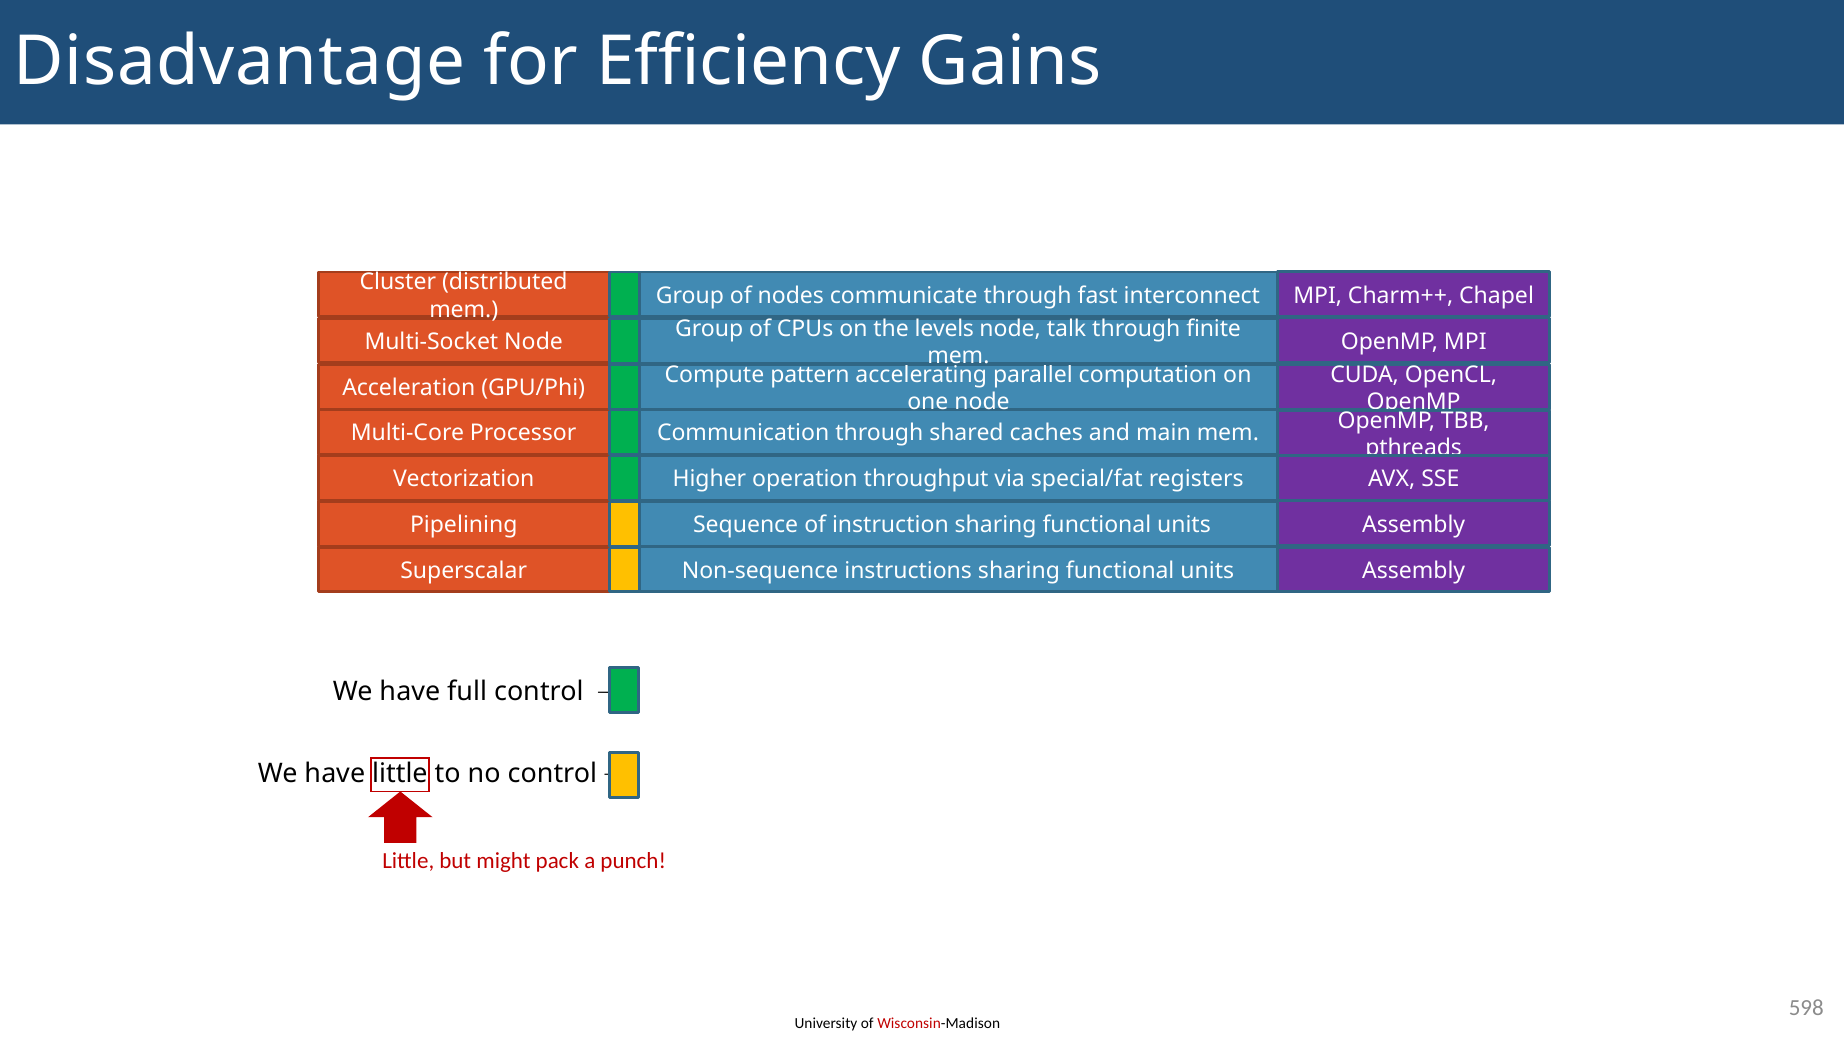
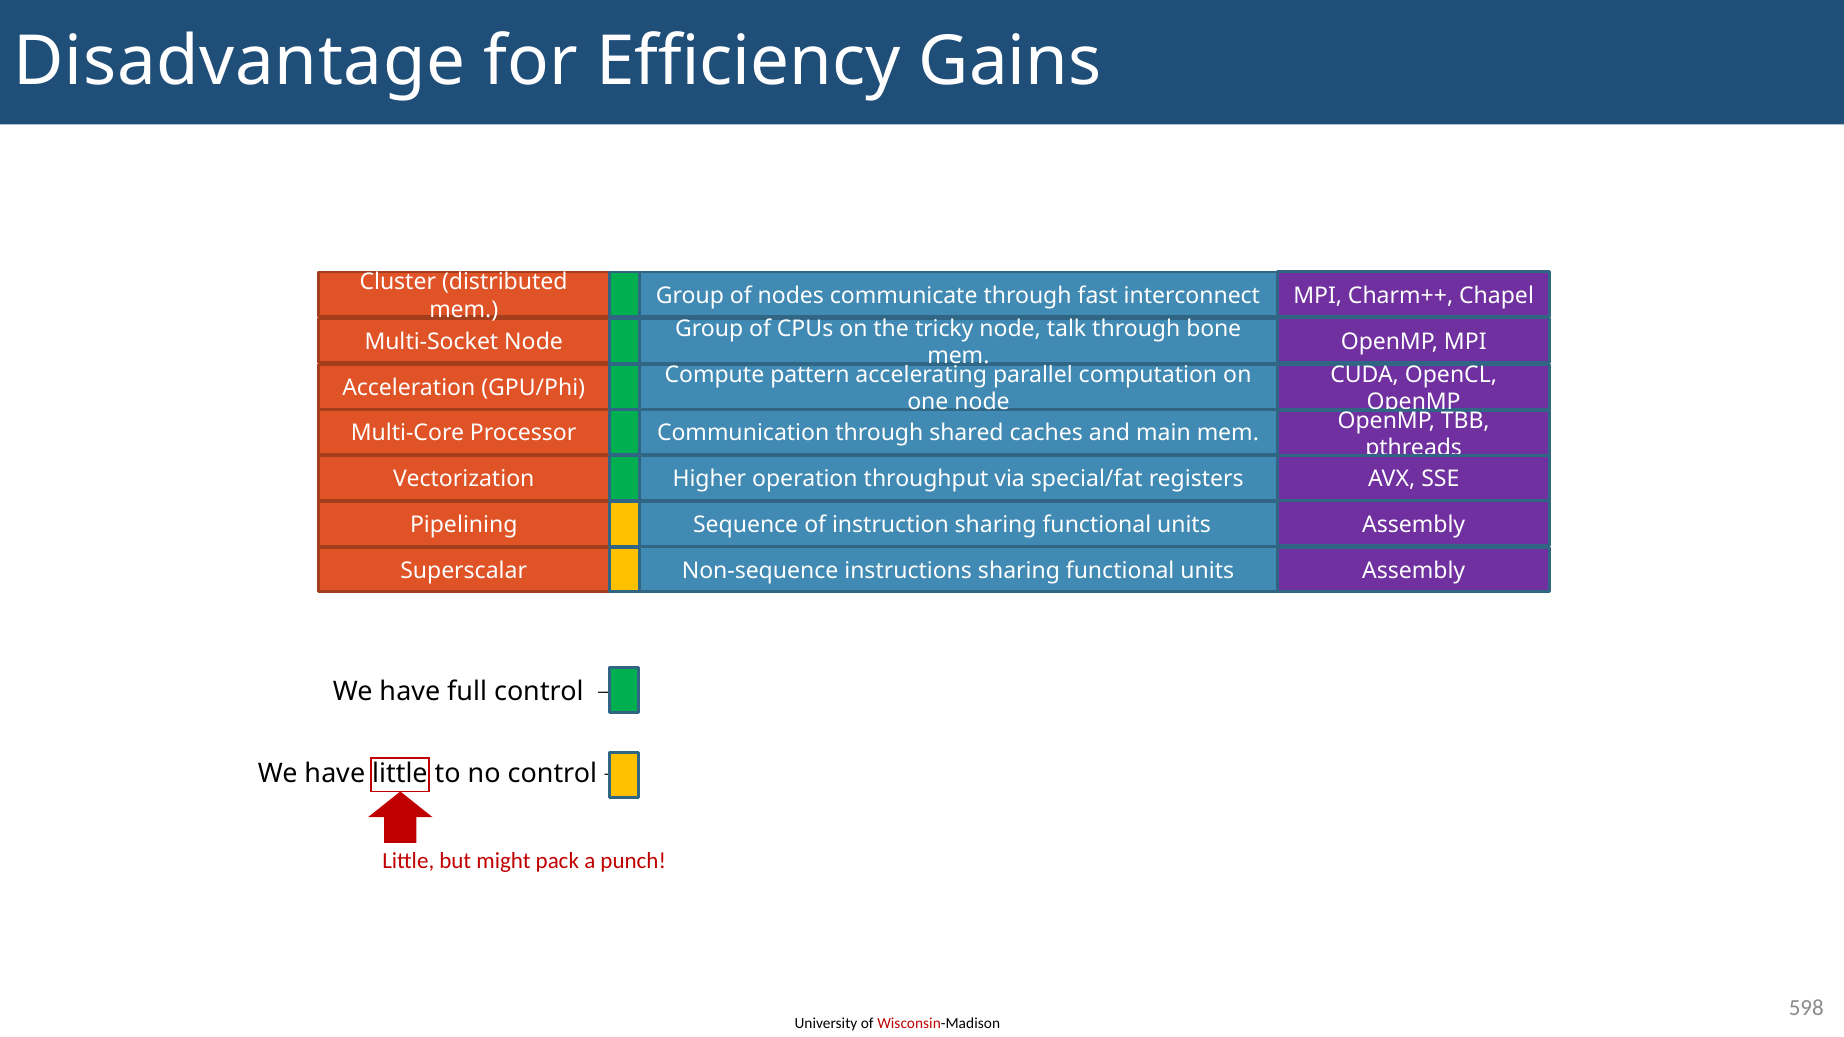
levels: levels -> tricky
finite: finite -> bone
